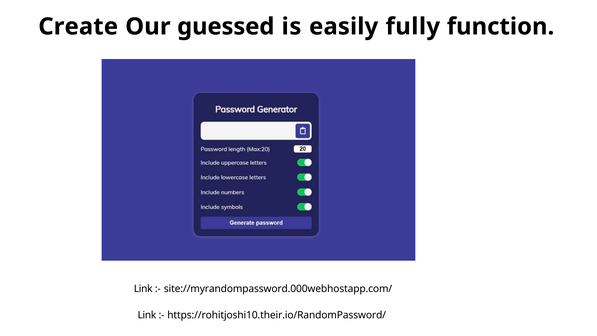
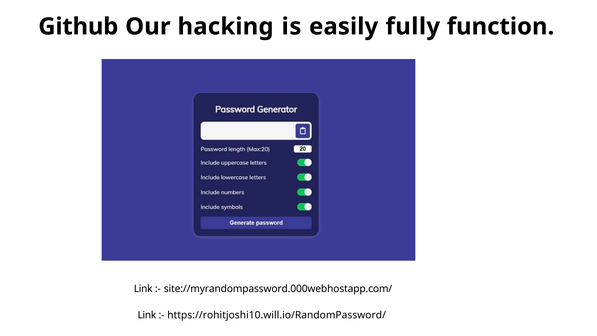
Create: Create -> Github
guessed: guessed -> hacking
https://rohitjoshi10.their.io/RandomPassword/: https://rohitjoshi10.their.io/RandomPassword/ -> https://rohitjoshi10.will.io/RandomPassword/
